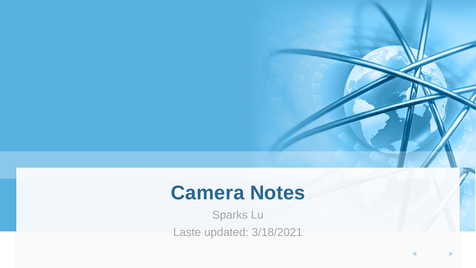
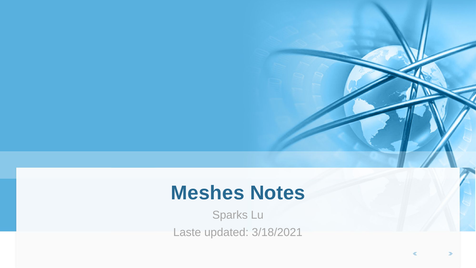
Camera: Camera -> Meshes
